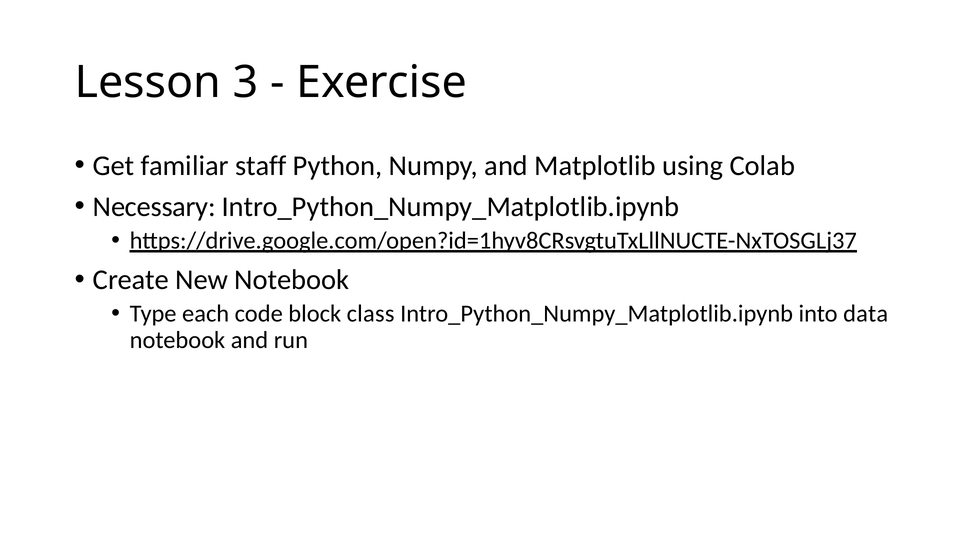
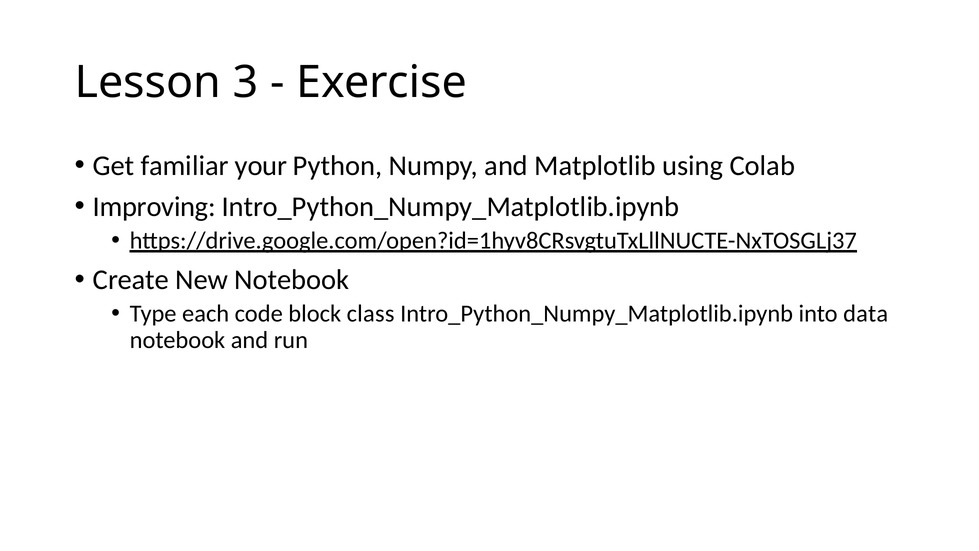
staff: staff -> your
Necessary: Necessary -> Improving
